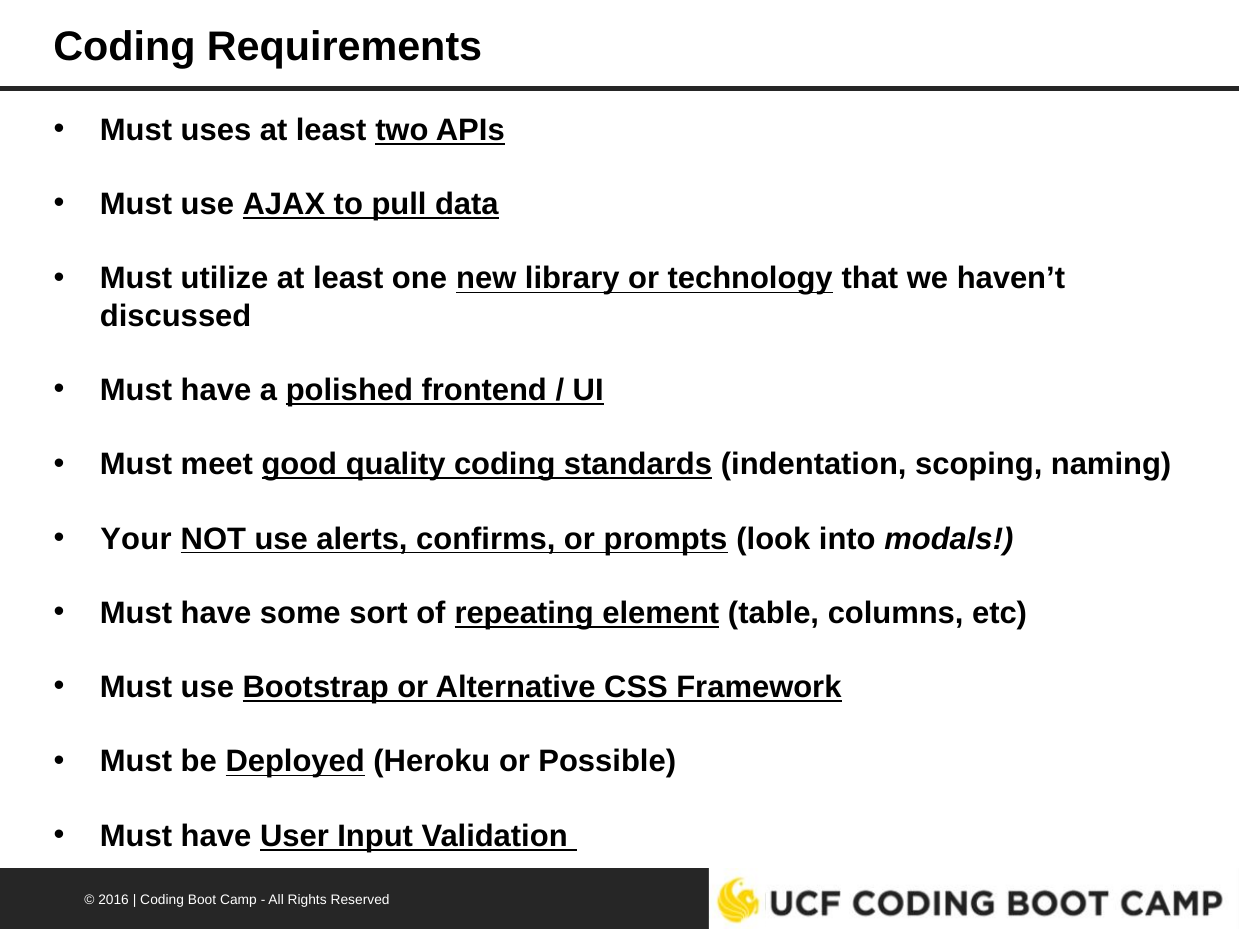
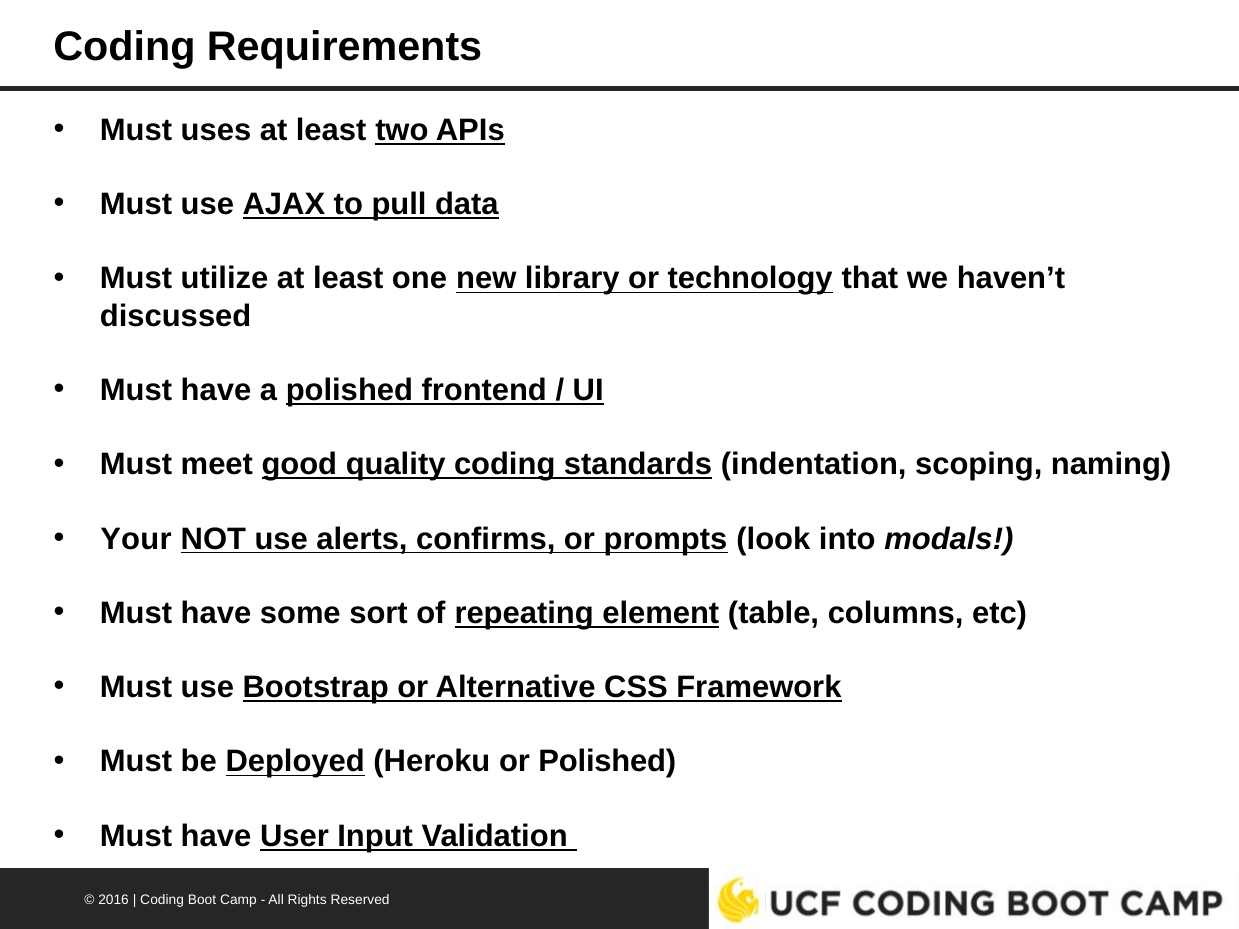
or Possible: Possible -> Polished
